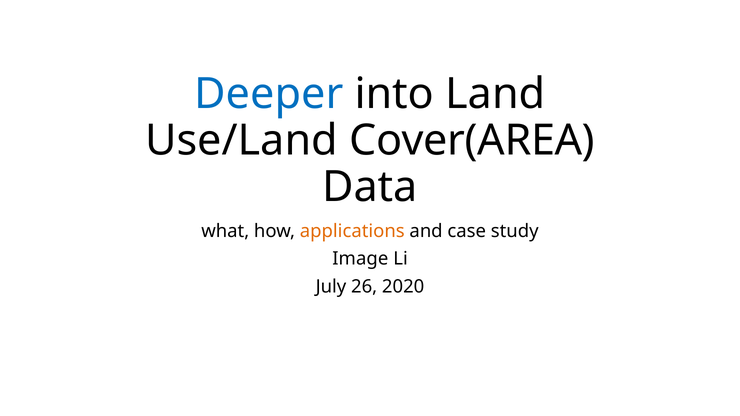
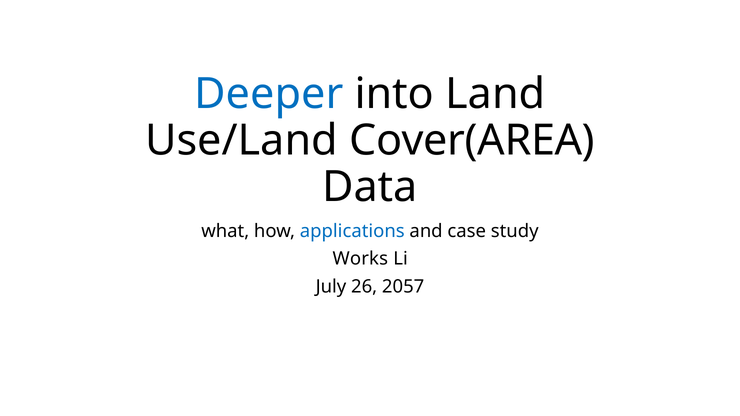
applications colour: orange -> blue
Image: Image -> Works
2020: 2020 -> 2057
